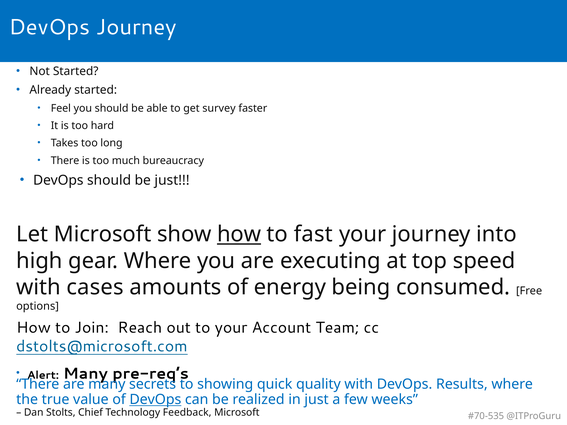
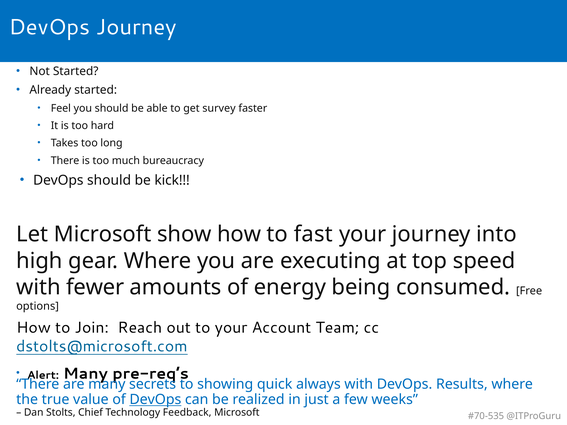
be just: just -> kick
how at (239, 235) underline: present -> none
cases: cases -> fewer
quality: quality -> always
